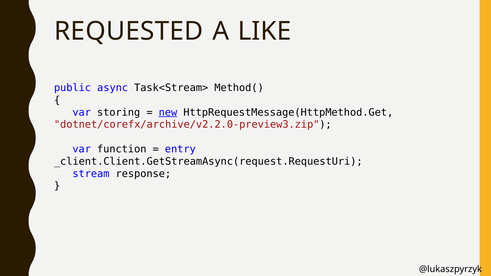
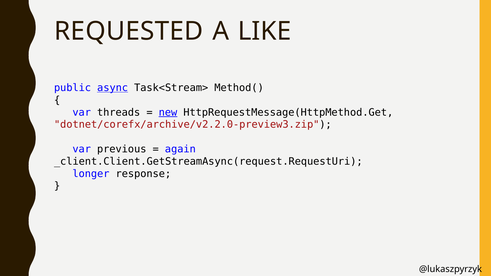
async underline: none -> present
storing: storing -> threads
function: function -> previous
entry: entry -> again
stream: stream -> longer
